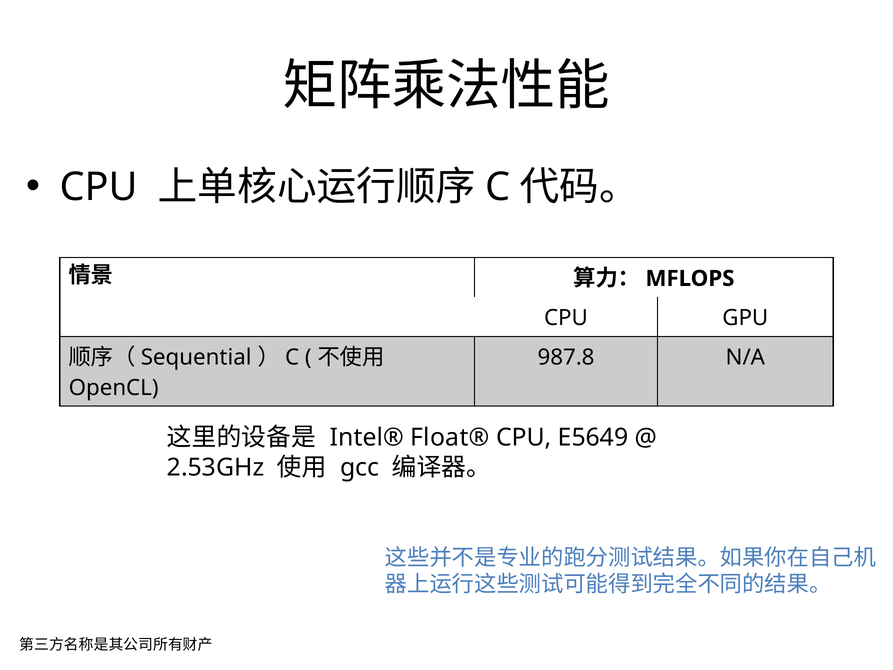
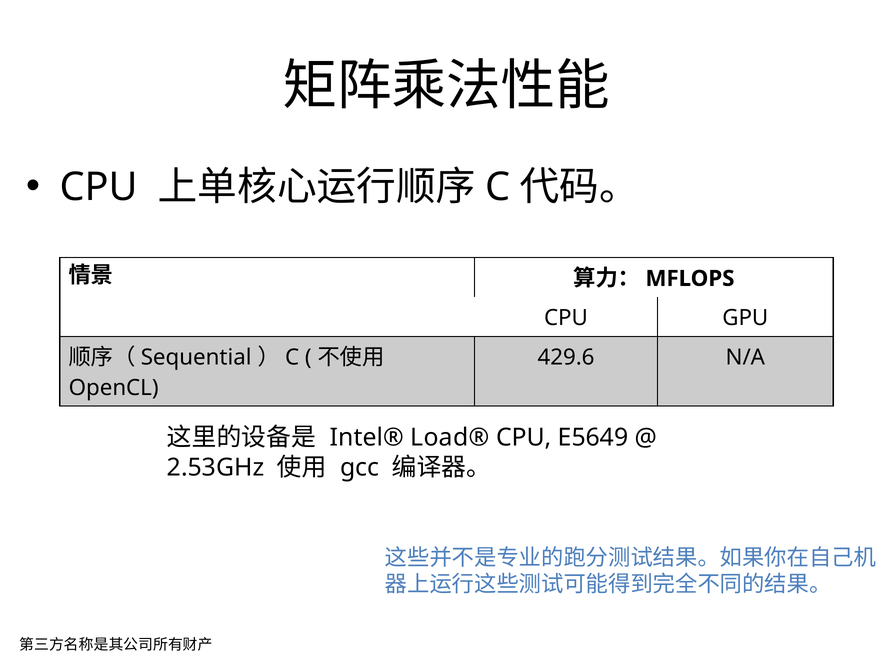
987.8: 987.8 -> 429.6
Float®: Float® -> Load®
